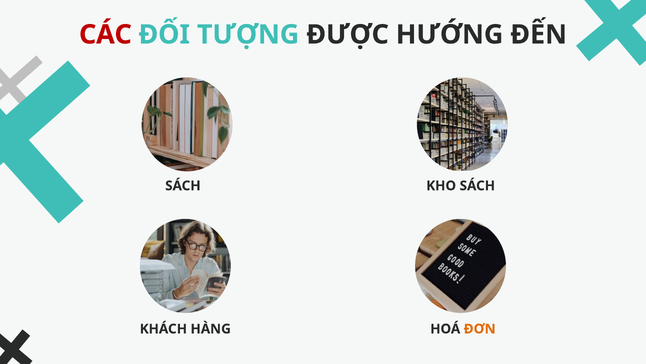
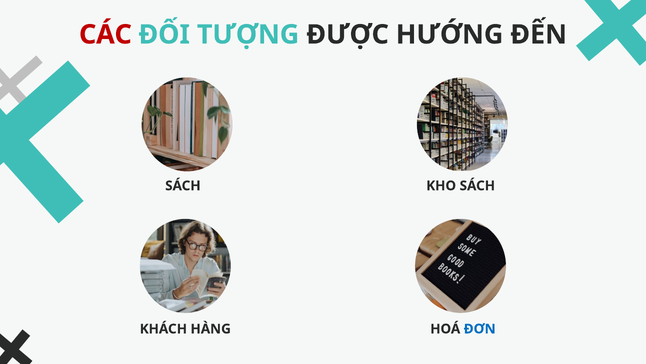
ĐƠN colour: orange -> blue
